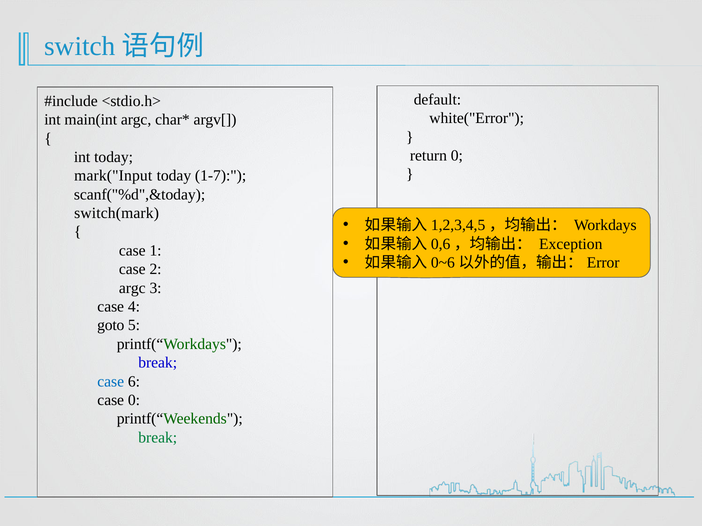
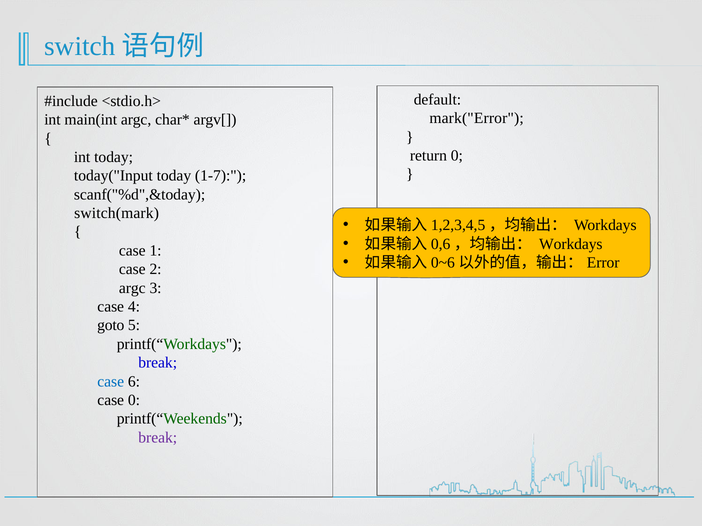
white("Error: white("Error -> mark("Error
mark("Input: mark("Input -> today("Input
Exception at (571, 244): Exception -> Workdays
break at (158, 438) colour: green -> purple
